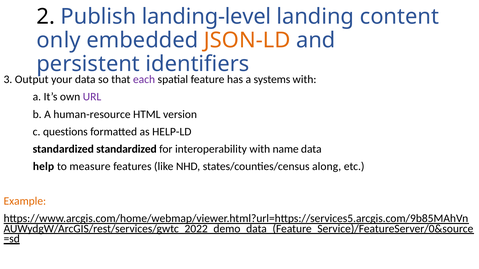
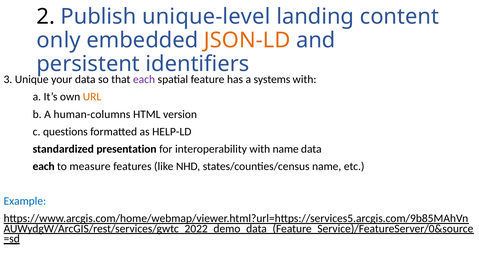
landing-level: landing-level -> unique-level
Output: Output -> Unique
URL colour: purple -> orange
human-resource: human-resource -> human-columns
standardized standardized: standardized -> presentation
help at (44, 167): help -> each
states/counties/census along: along -> name
Example colour: orange -> blue
